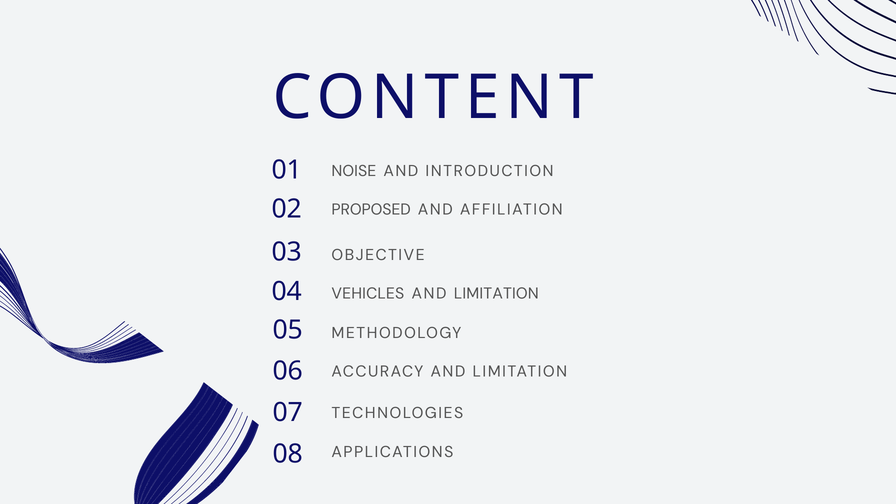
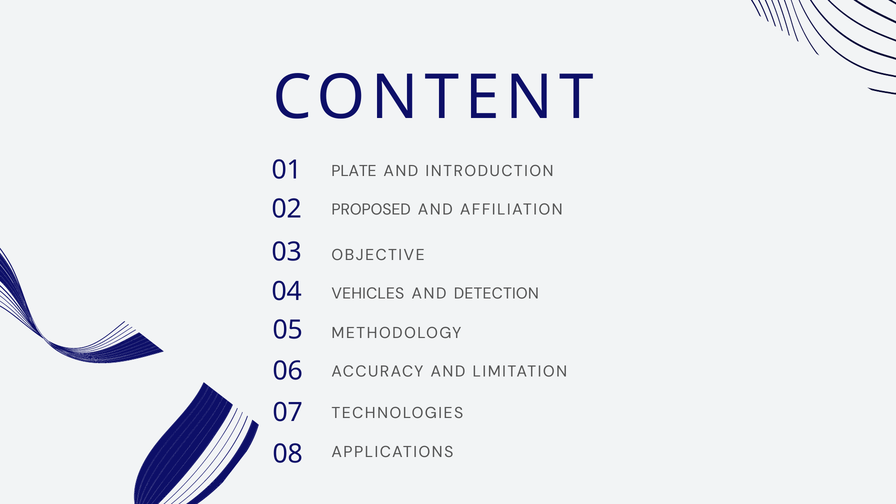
NOISE: NOISE -> PLATE
LIMITATION at (496, 294): LIMITATION -> DETECTION
